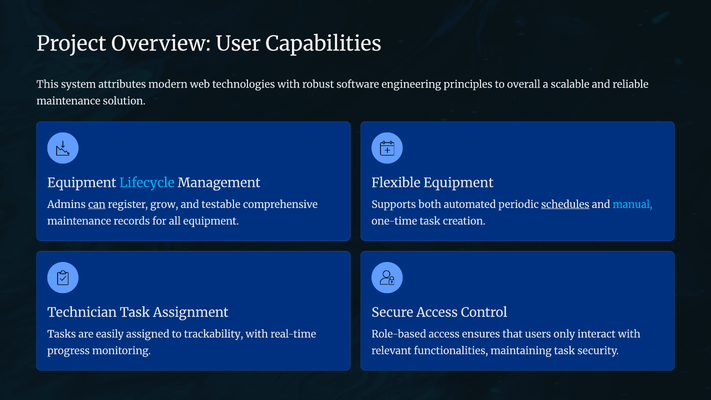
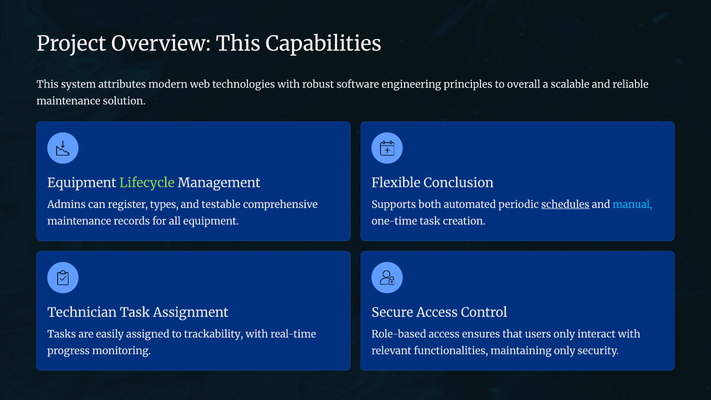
Overview User: User -> This
Lifecycle colour: light blue -> light green
Flexible Equipment: Equipment -> Conclusion
can underline: present -> none
grow: grow -> types
maintaining task: task -> only
